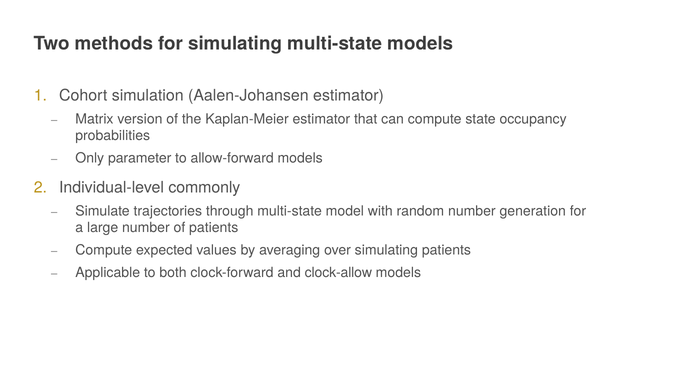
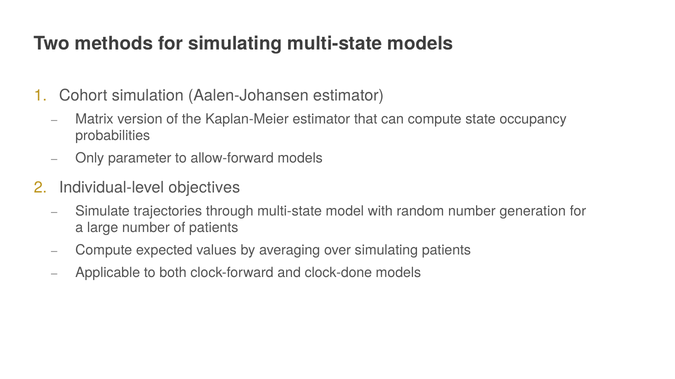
commonly: commonly -> objectives
clock-allow: clock-allow -> clock-done
